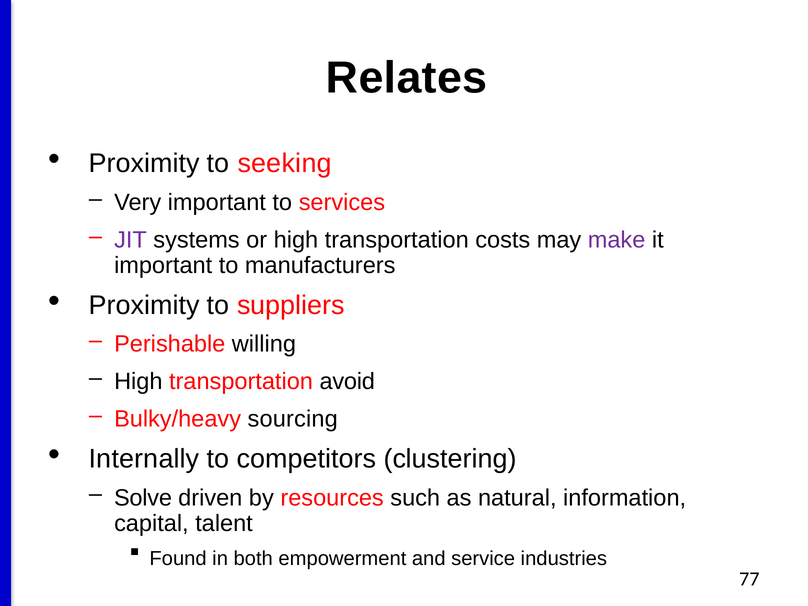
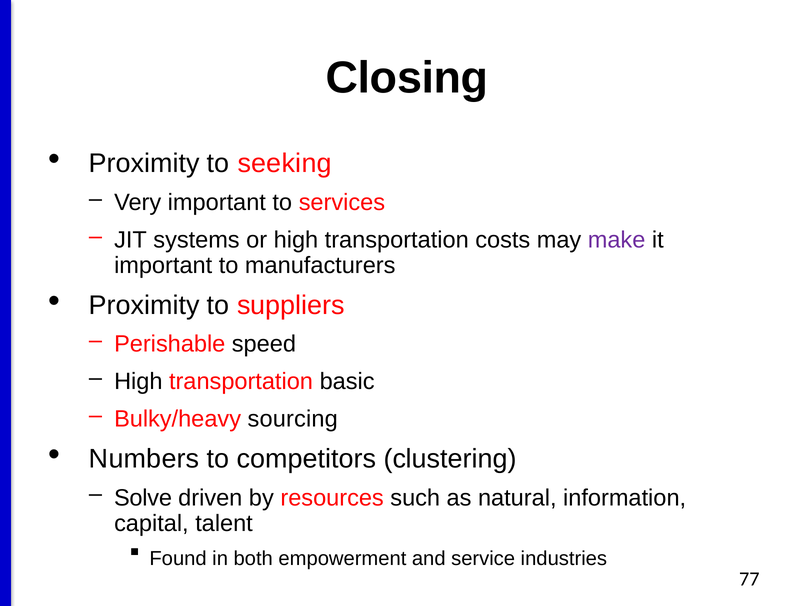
Relates: Relates -> Closing
JIT colour: purple -> black
willing: willing -> speed
avoid: avoid -> basic
Internally: Internally -> Numbers
